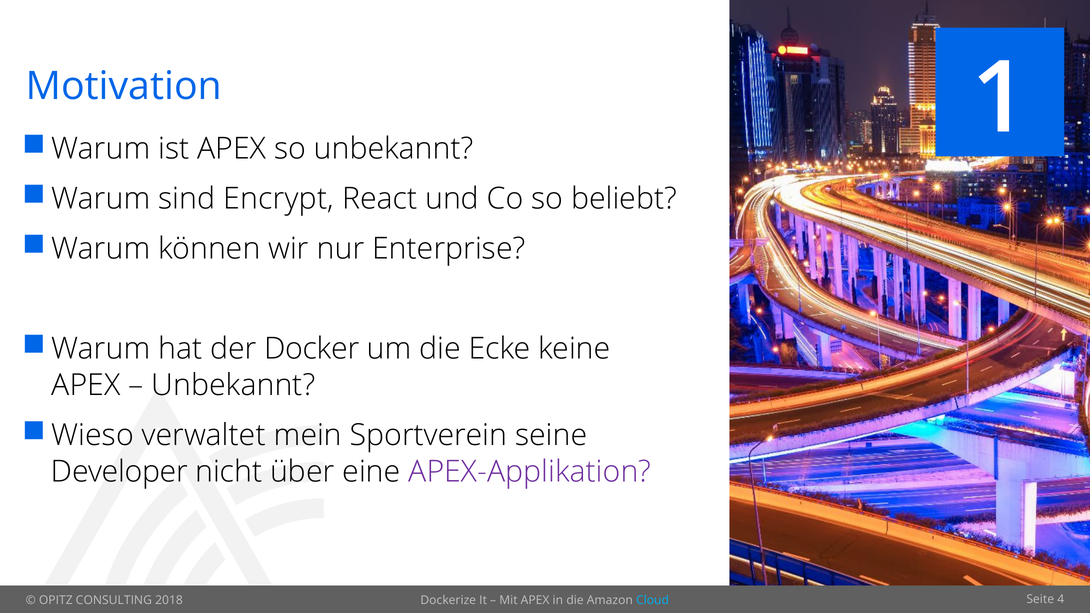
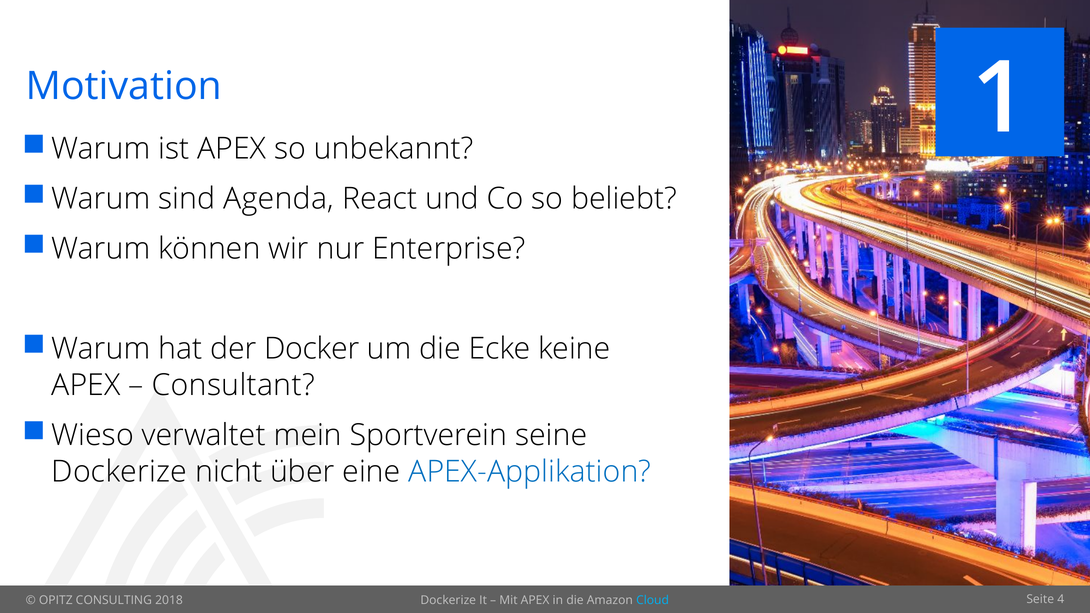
Encrypt: Encrypt -> Agenda
Unbekannt at (233, 385): Unbekannt -> Consultant
Developer at (119, 472): Developer -> Dockerize
APEX-Applikation colour: purple -> blue
